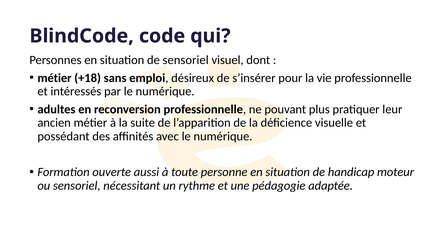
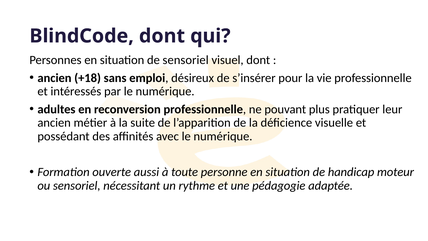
BlindCode code: code -> dont
métier at (55, 78): métier -> ancien
